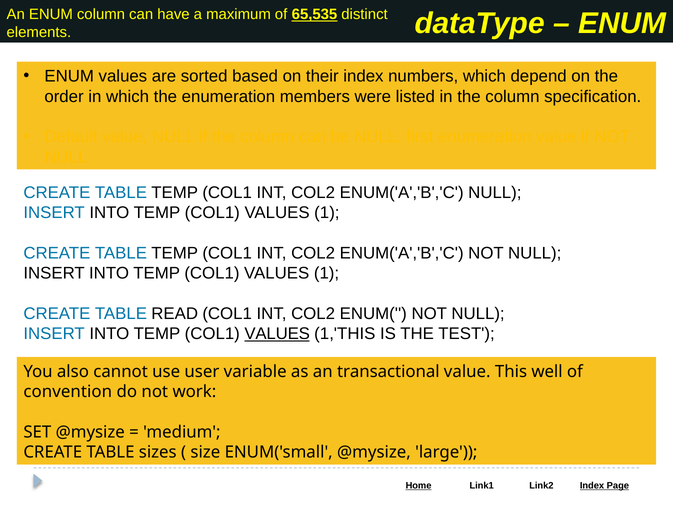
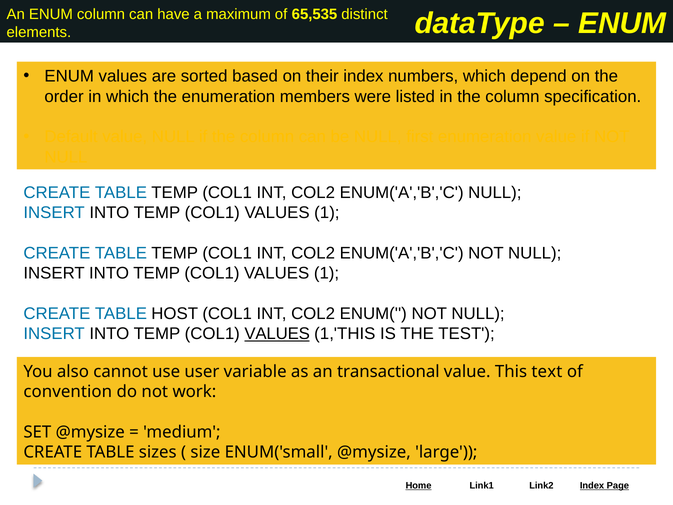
65,535 underline: present -> none
READ: READ -> HOST
well: well -> text
